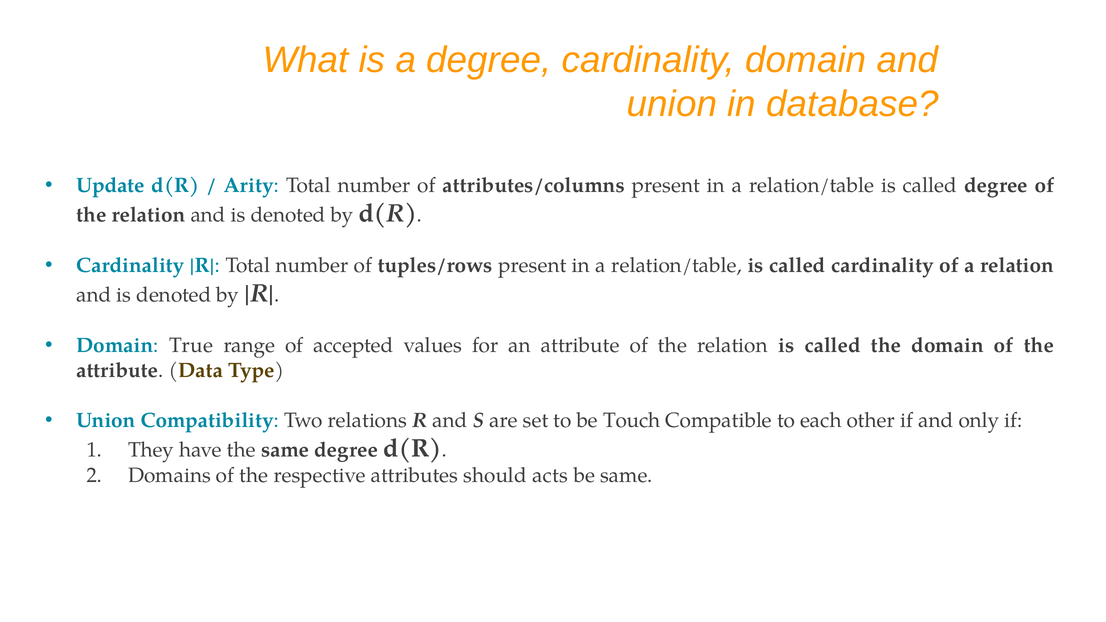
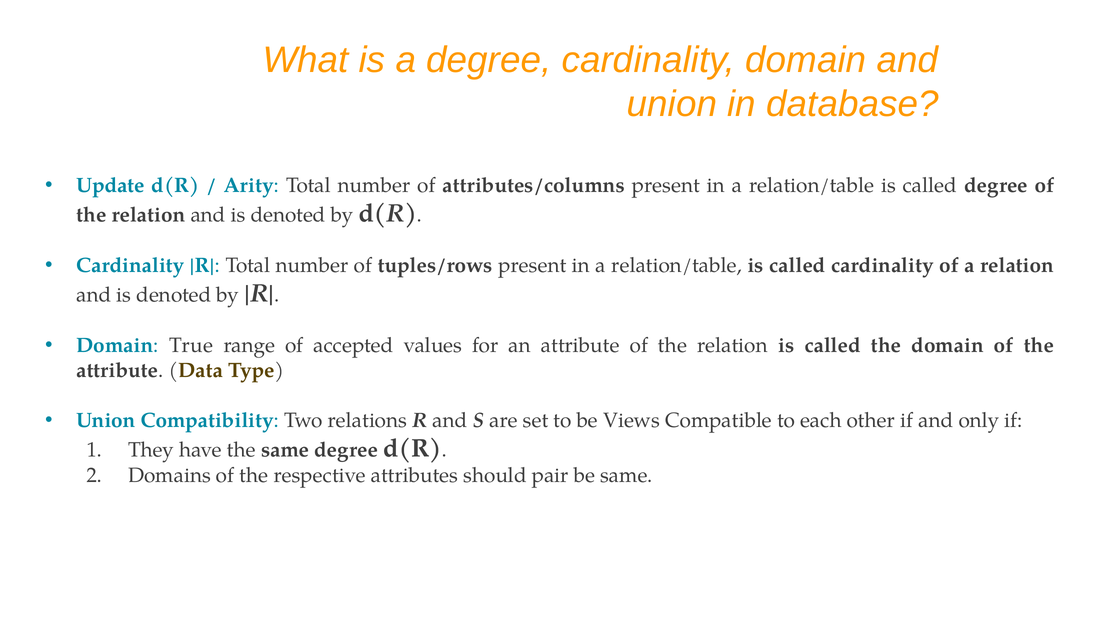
Touch: Touch -> Views
acts: acts -> pair
